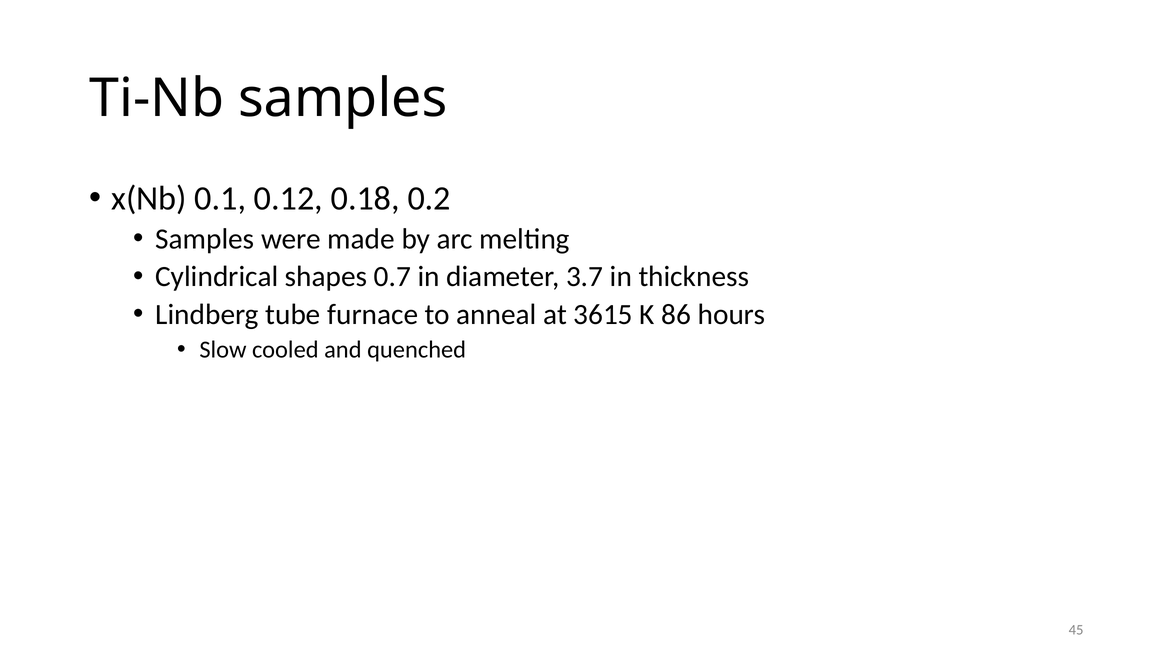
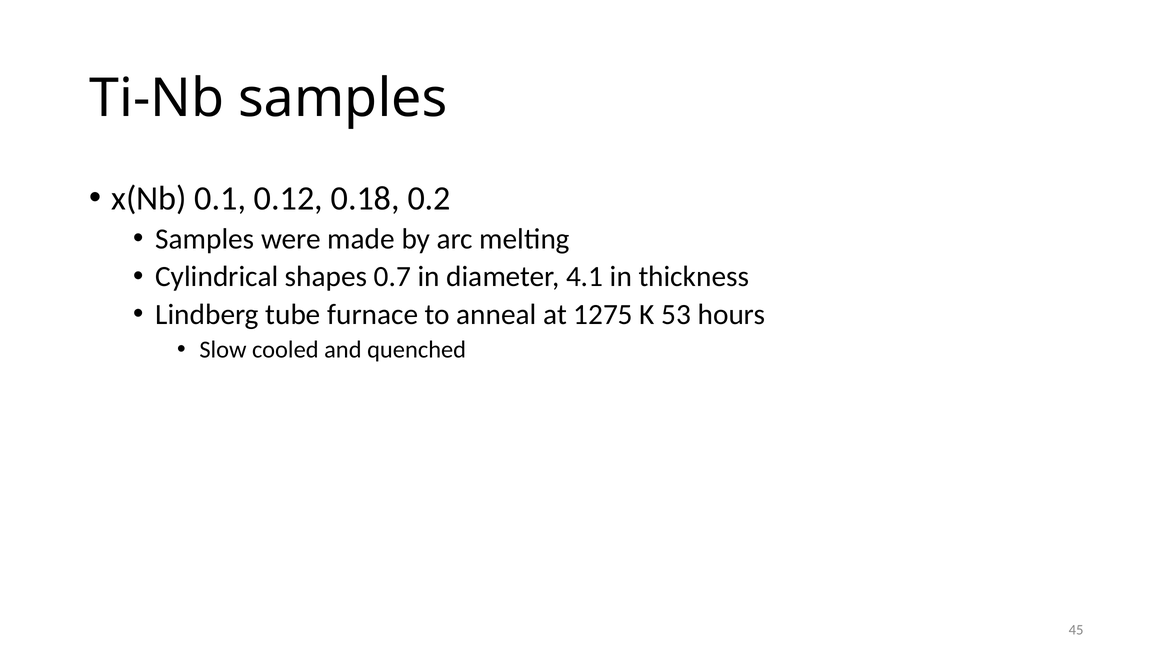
3.7: 3.7 -> 4.1
3615: 3615 -> 1275
86: 86 -> 53
